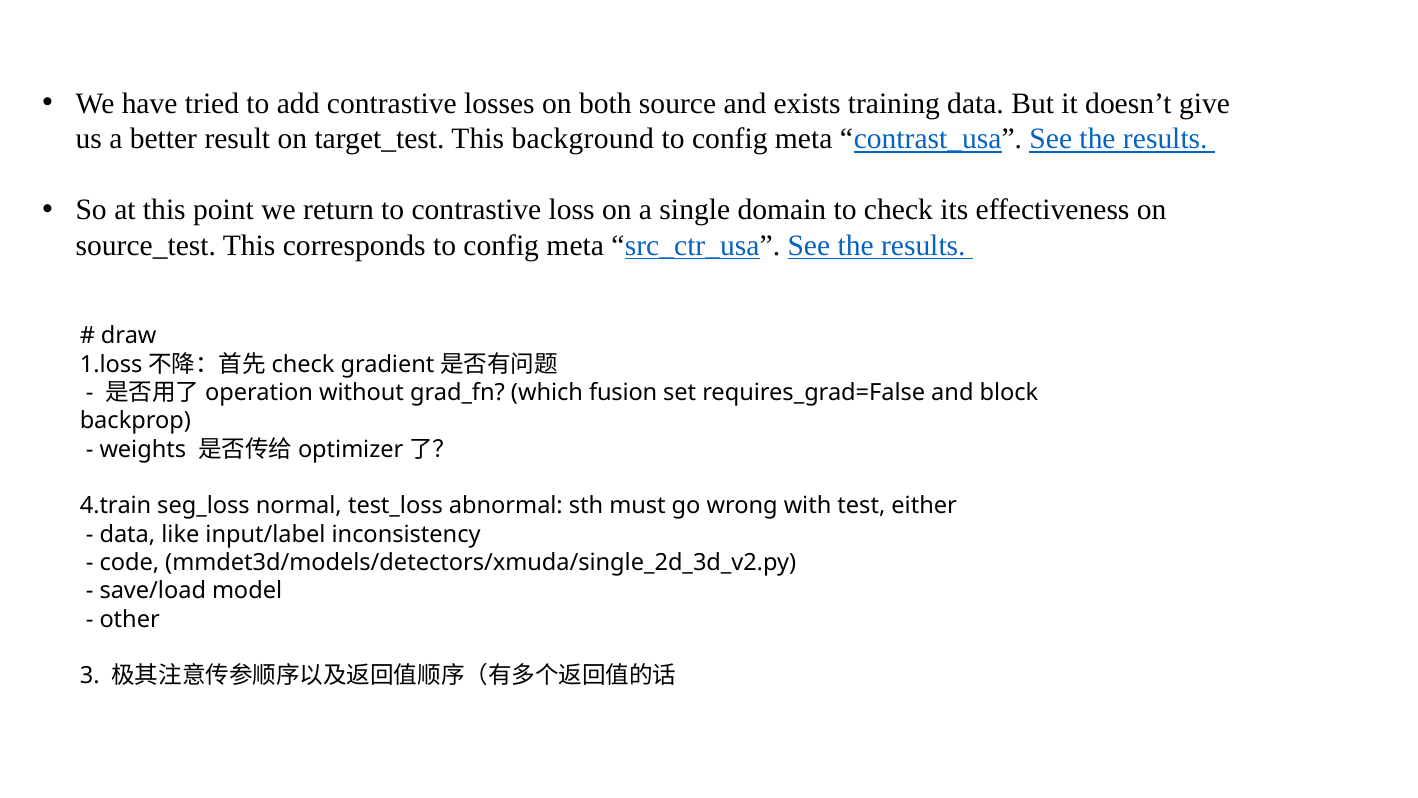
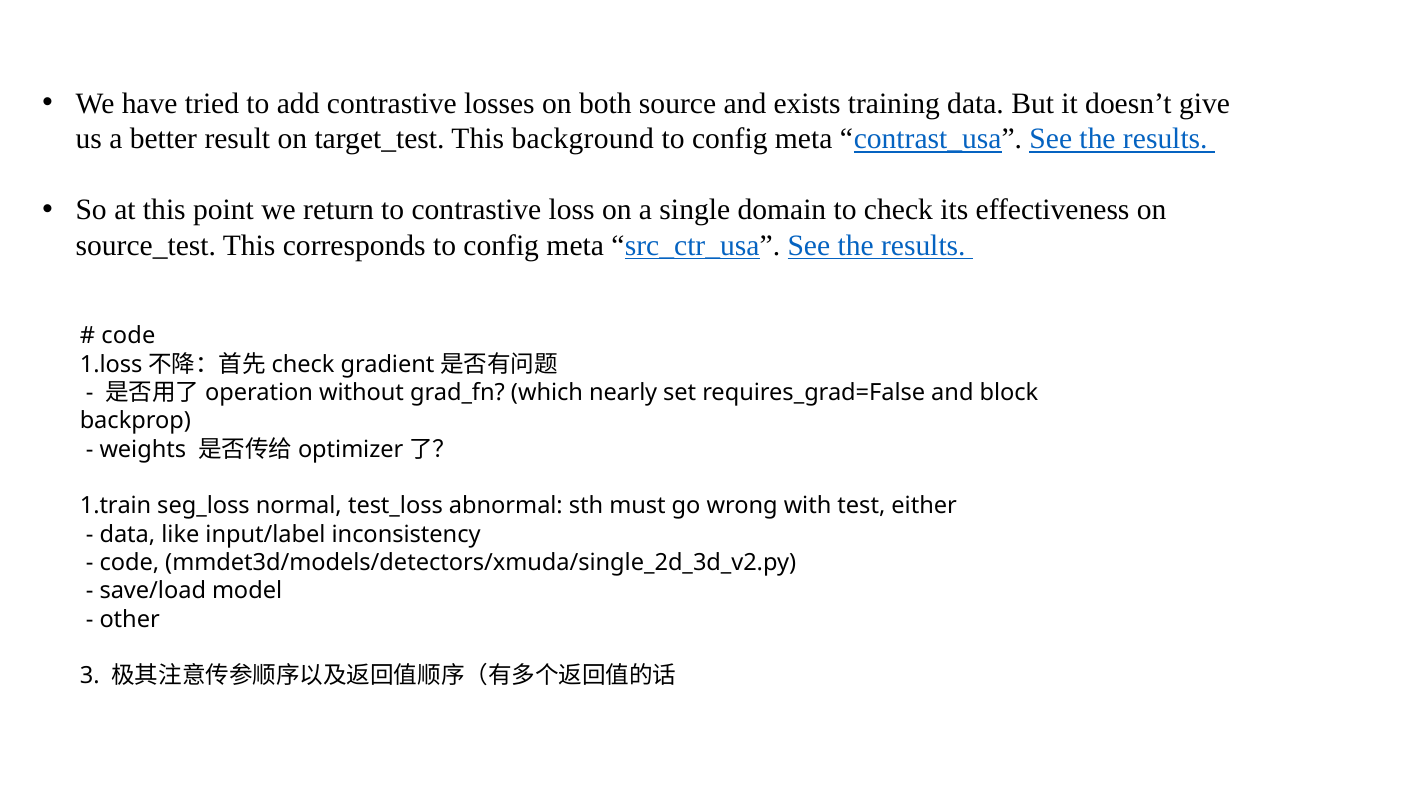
draw at (129, 336): draw -> code
fusion: fusion -> nearly
4.train: 4.train -> 1.train
